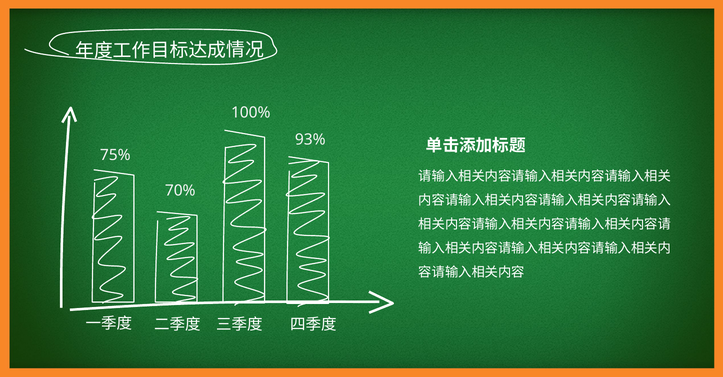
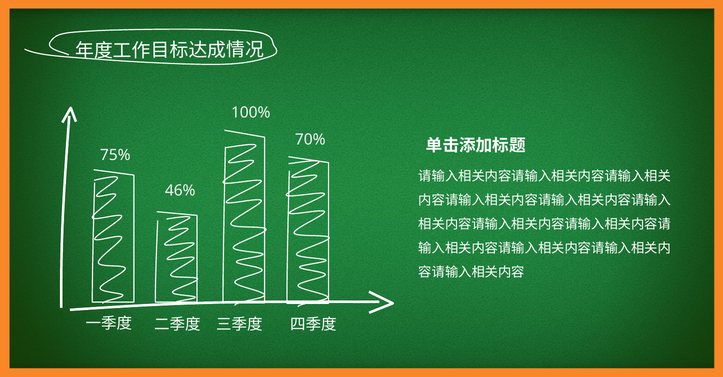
93%: 93% -> 70%
70%: 70% -> 46%
